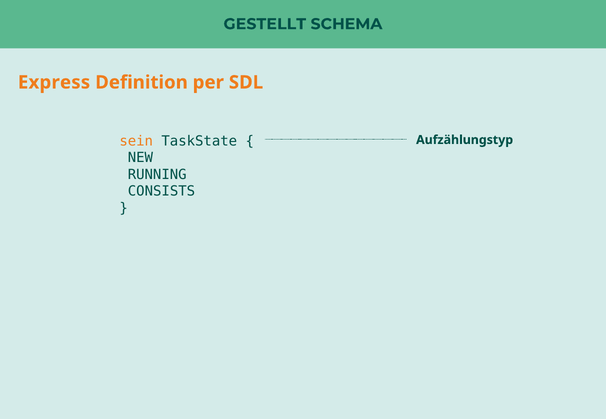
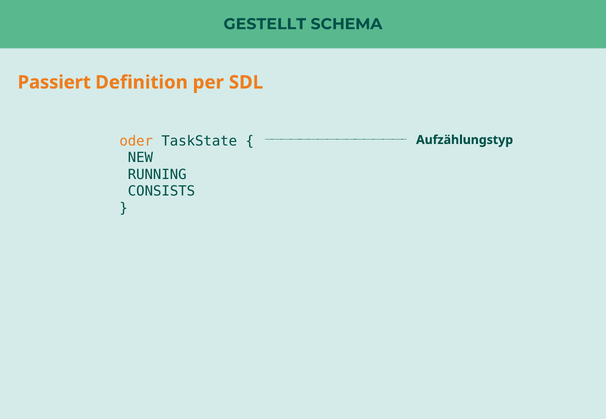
Express: Express -> Passiert
sein: sein -> oder
